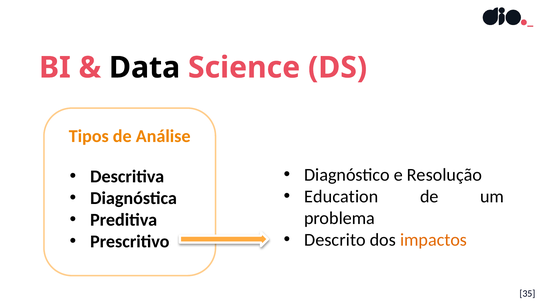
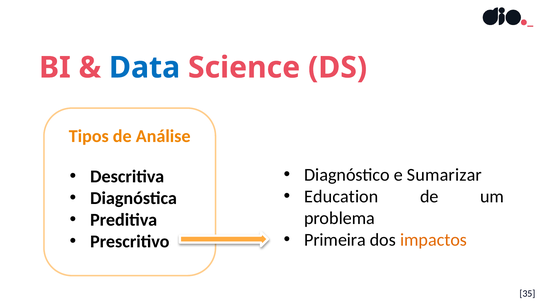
Data colour: black -> blue
Resolução: Resolução -> Sumarizar
Descrito: Descrito -> Primeira
